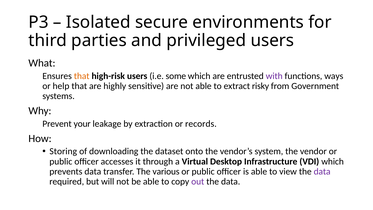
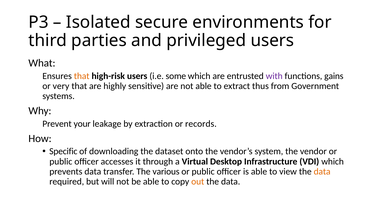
ways: ways -> gains
help: help -> very
risky: risky -> thus
Storing: Storing -> Specific
data at (322, 171) colour: purple -> orange
out colour: purple -> orange
